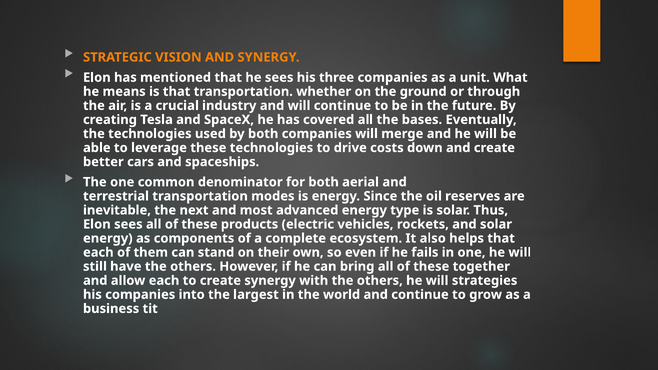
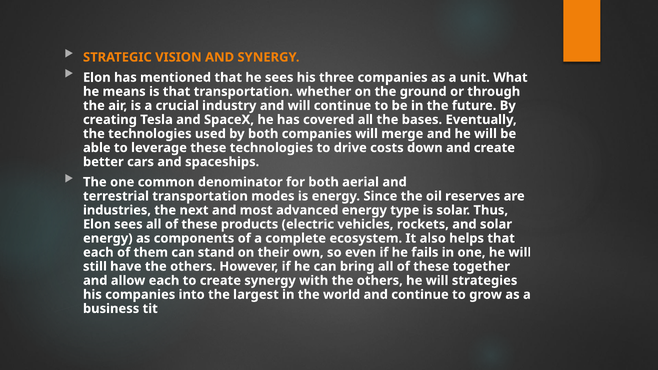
inevitable: inevitable -> industries
